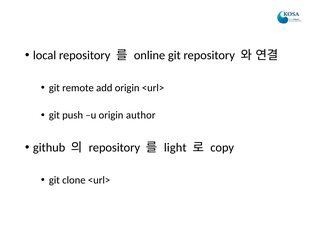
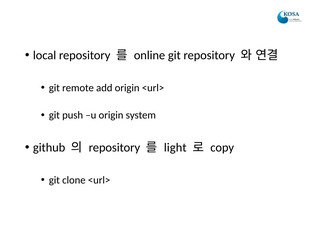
author: author -> system
